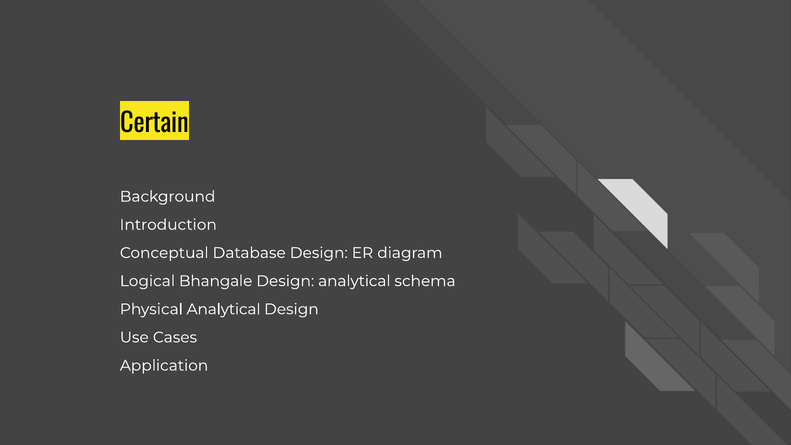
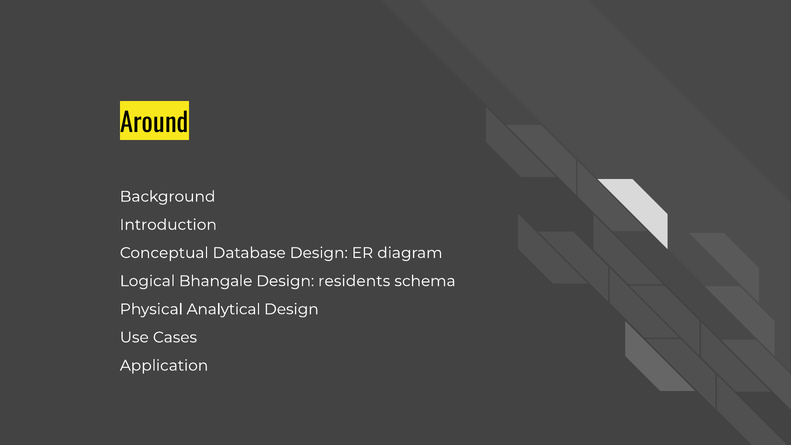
Certain: Certain -> Around
Design analytical: analytical -> residents
